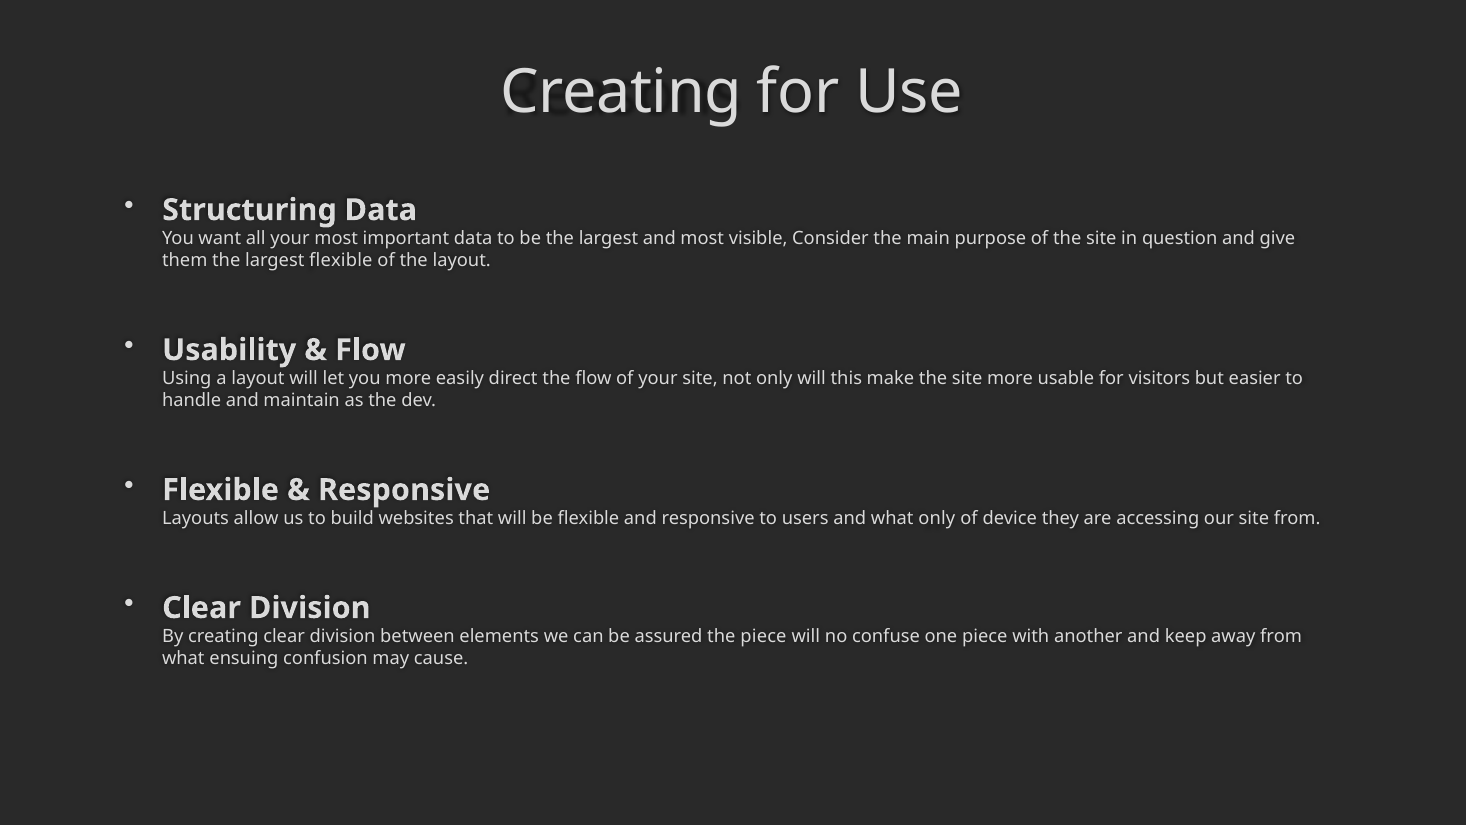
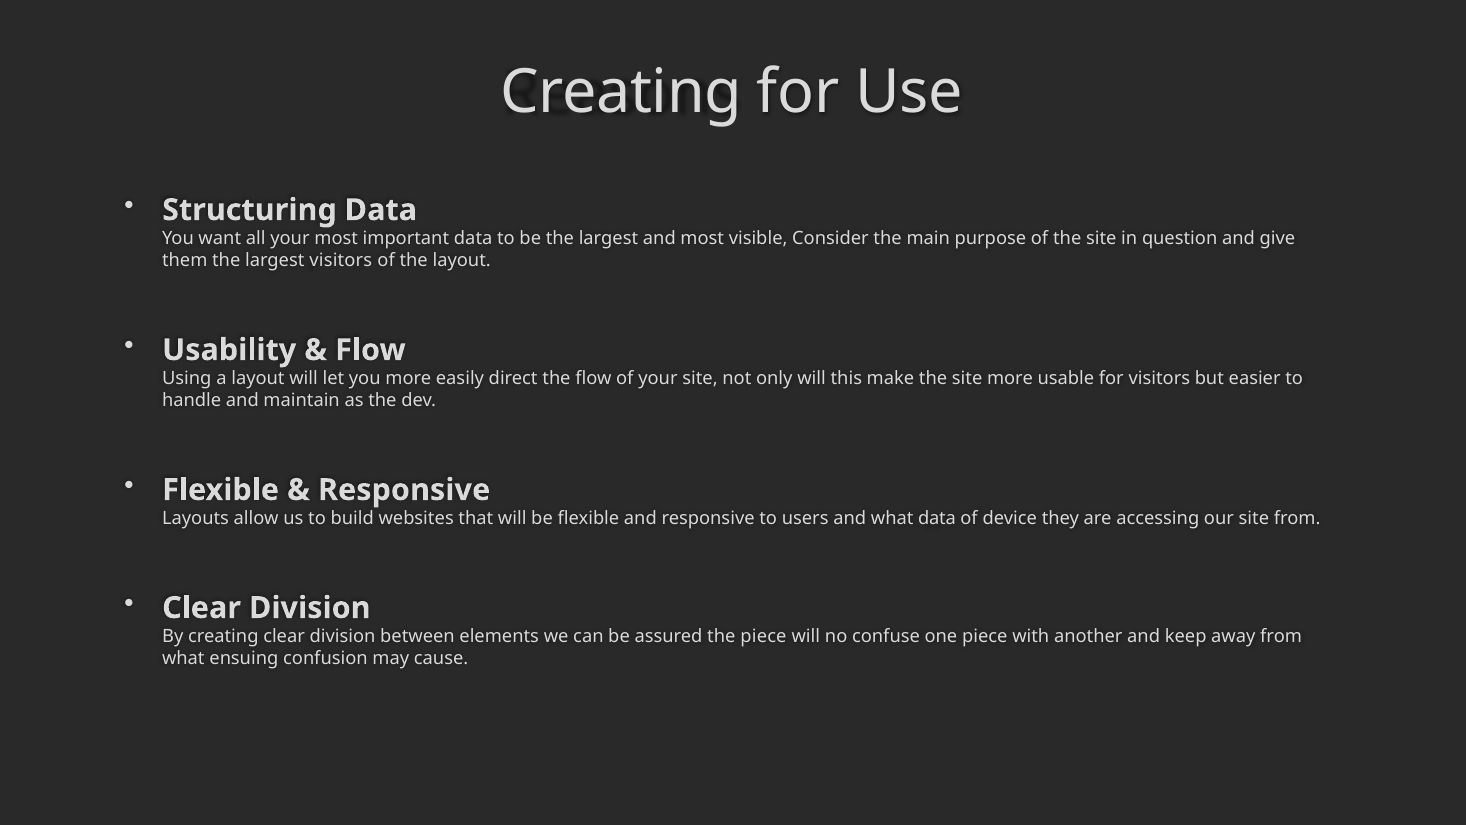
largest flexible: flexible -> visitors
what only: only -> data
